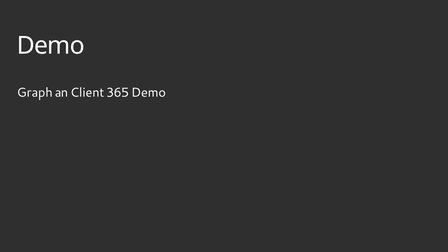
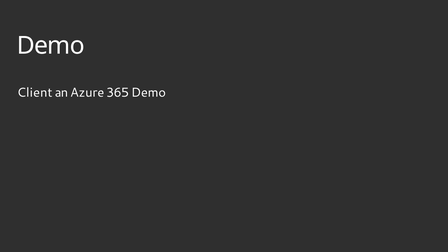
Graph: Graph -> Client
Client: Client -> Azure
